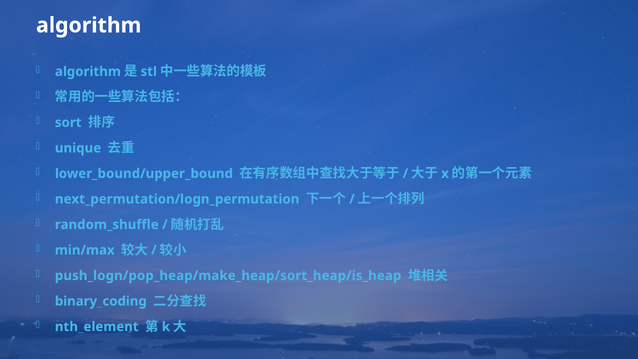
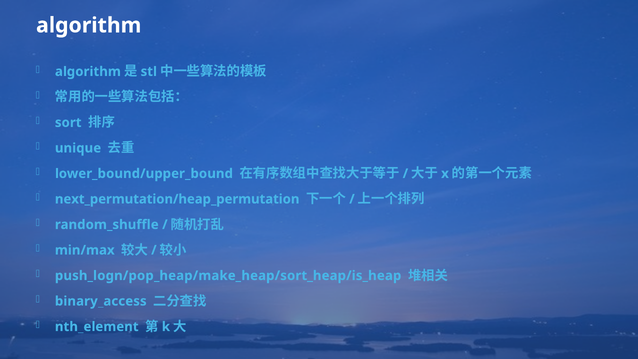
next_permutation/logn_permutation: next_permutation/logn_permutation -> next_permutation/heap_permutation
binary_coding: binary_coding -> binary_access
